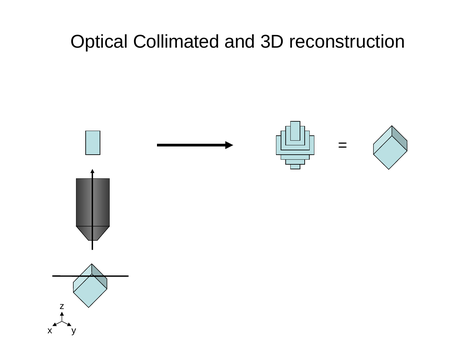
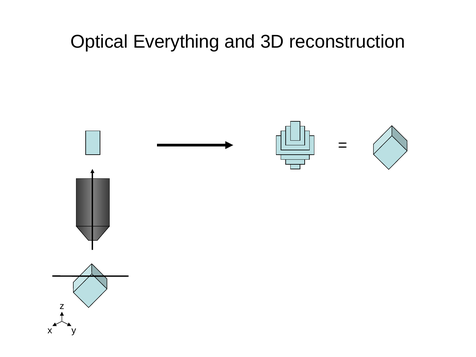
Collimated: Collimated -> Everything
